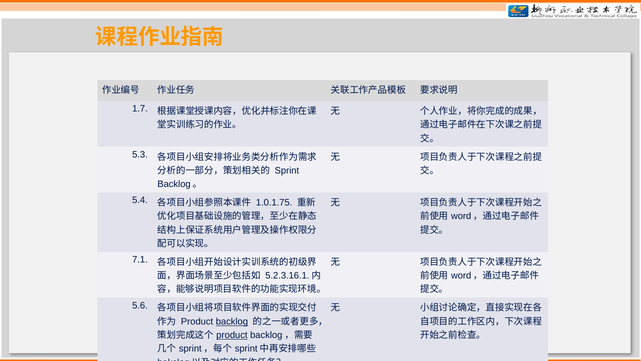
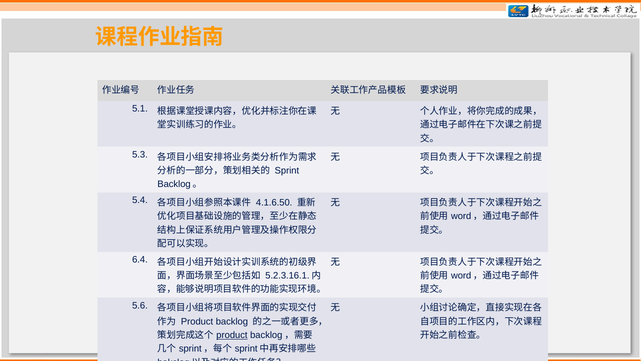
1.7: 1.7 -> 5.1
1.0.1.75: 1.0.1.75 -> 4.1.6.50
7.1: 7.1 -> 6.4
backlog underline: present -> none
